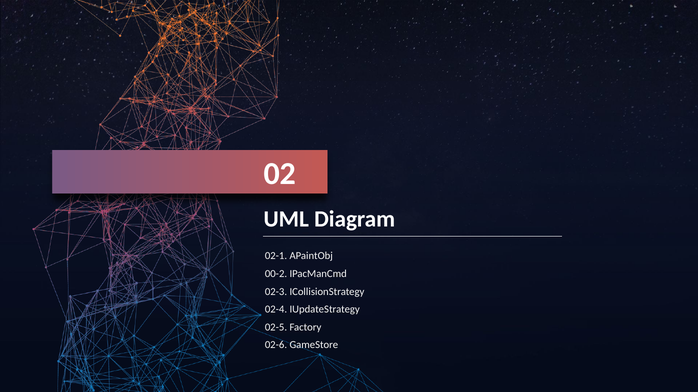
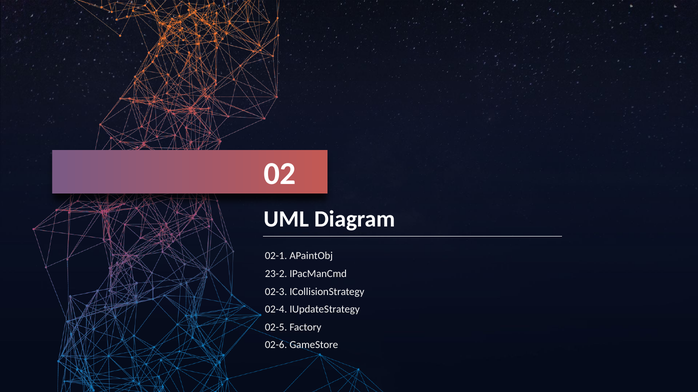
00-2: 00-2 -> 23-2
